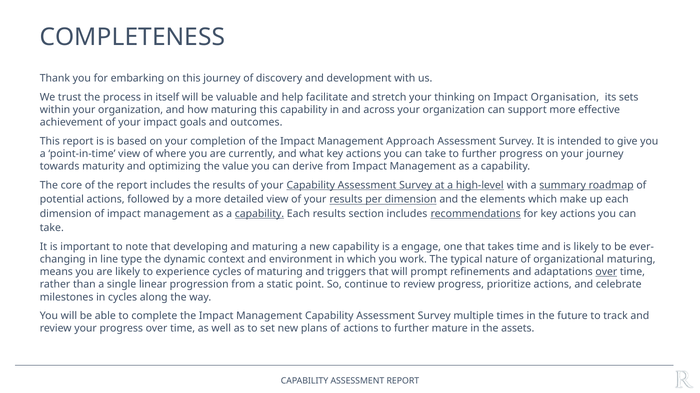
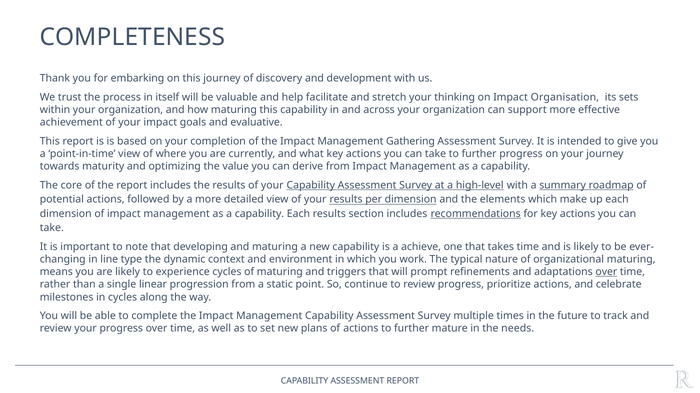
outcomes: outcomes -> evaluative
Approach: Approach -> Gathering
capability at (259, 214) underline: present -> none
engage: engage -> achieve
assets: assets -> needs
